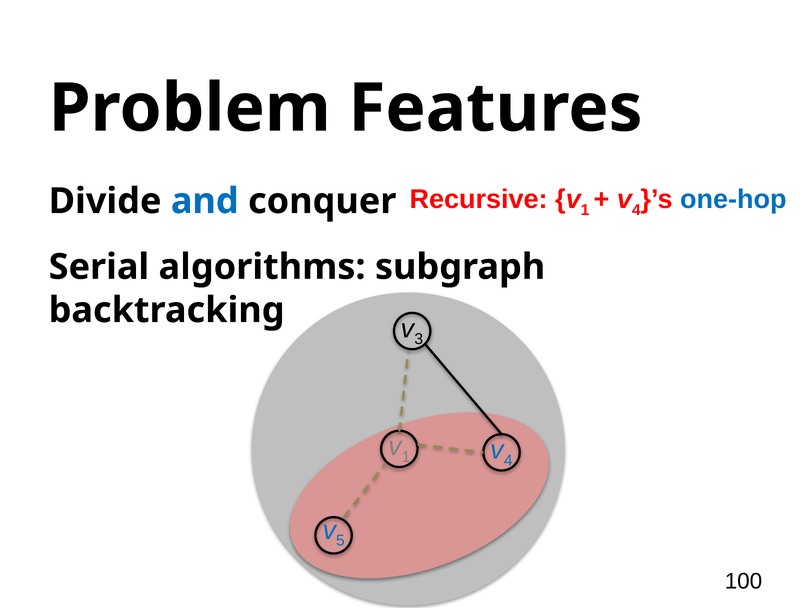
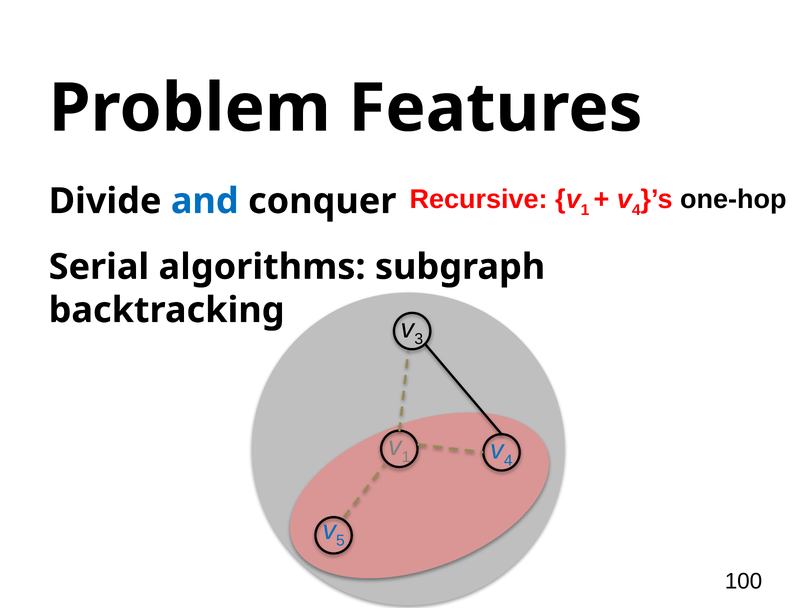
one-hop colour: blue -> black
